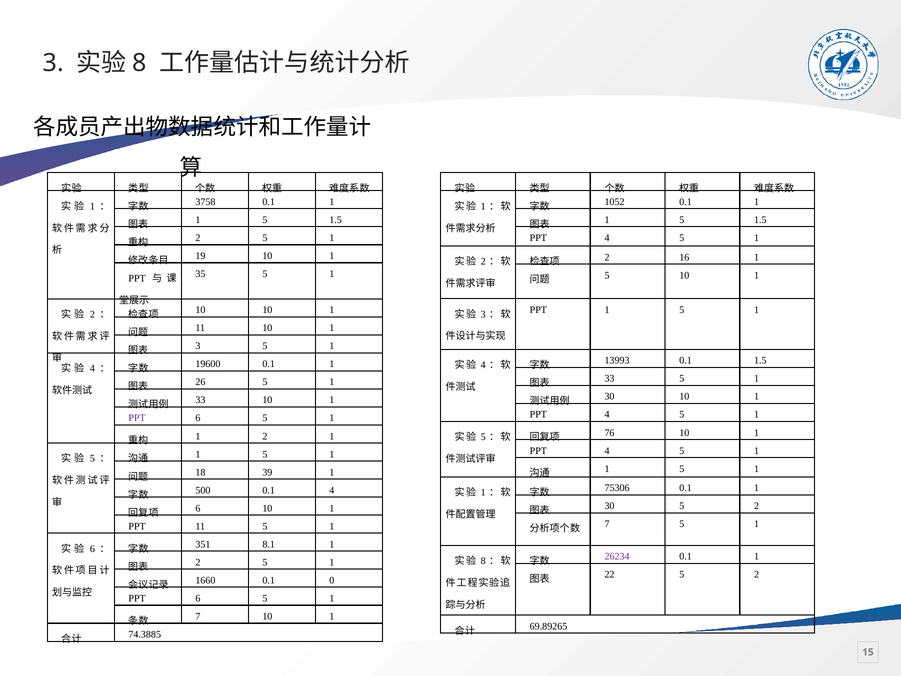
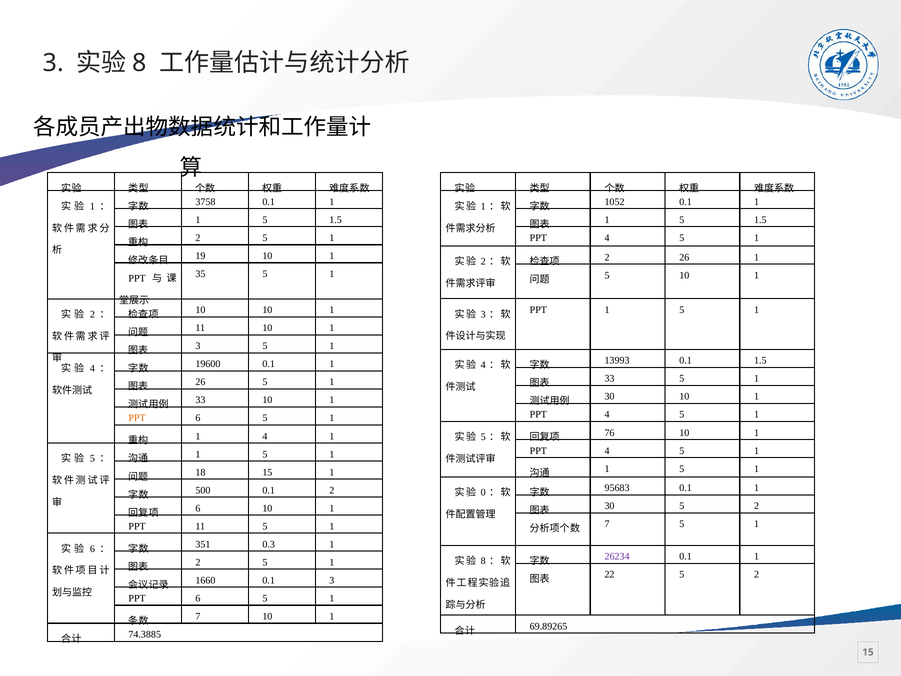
2 16: 16 -> 26
PPT at (137, 418) colour: purple -> orange
1 2: 2 -> 4
18 39: 39 -> 15
75306: 75306 -> 95683
0.1 4: 4 -> 2
1 at (483, 492): 1 -> 0
8.1: 8.1 -> 0.3
0.1 0: 0 -> 3
